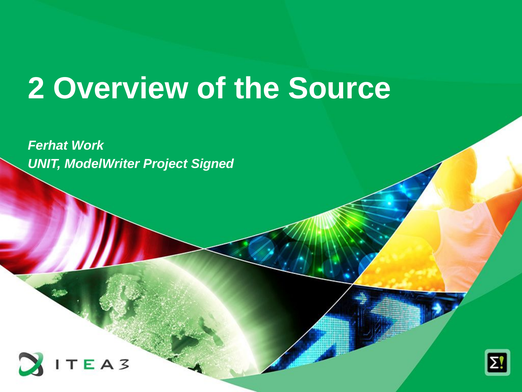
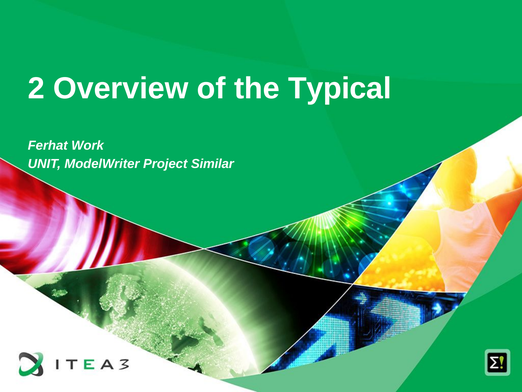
Source: Source -> Typical
Signed: Signed -> Similar
